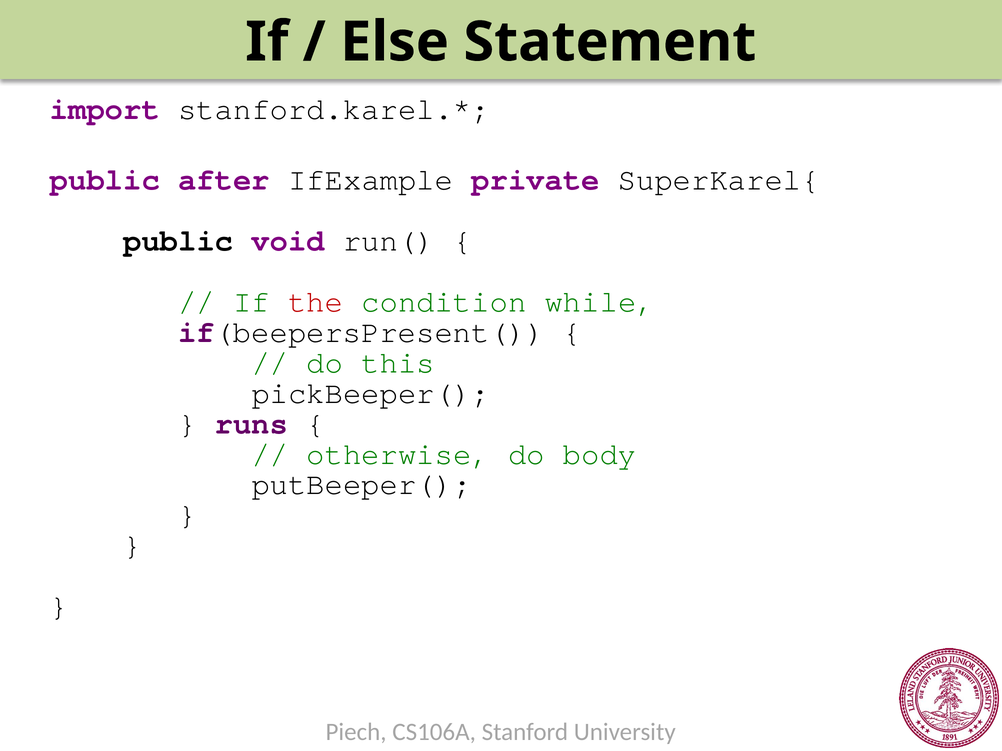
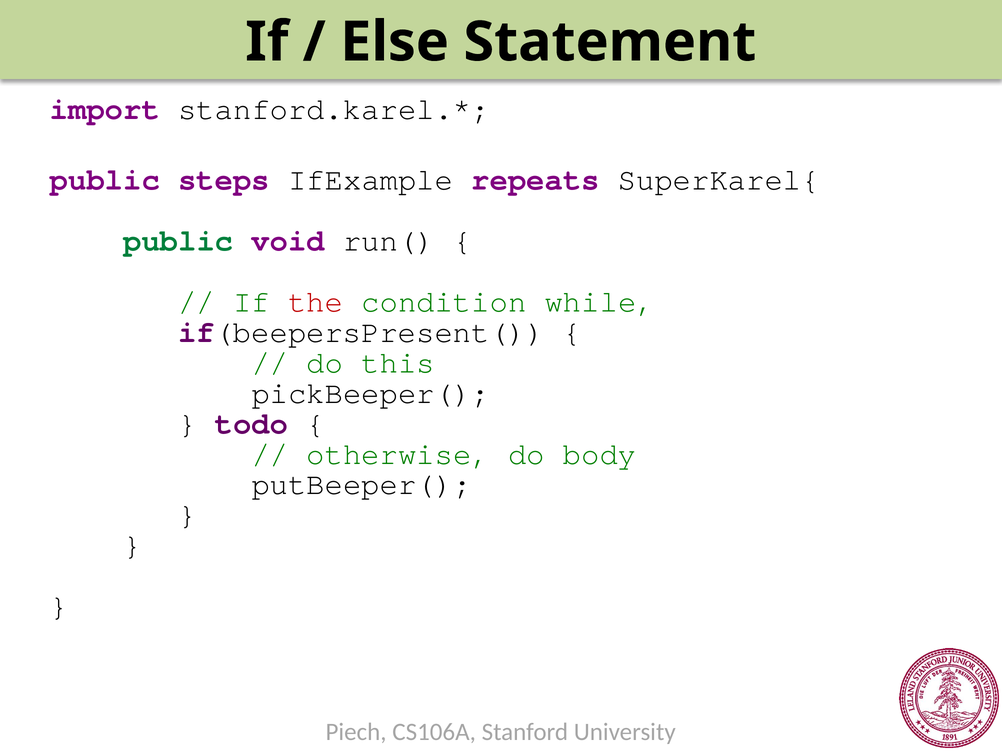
after: after -> steps
private: private -> repeats
public at (178, 241) colour: black -> green
runs: runs -> todo
